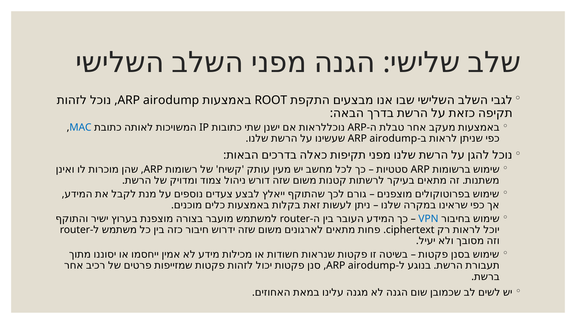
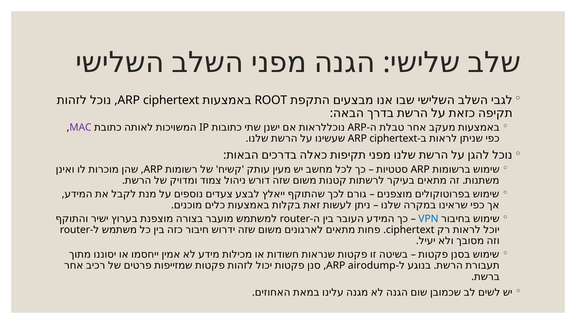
airodump at (171, 100): airodump -> ciphertext
MAC colour: blue -> purple
airodump at (393, 139): airodump -> ciphertext
